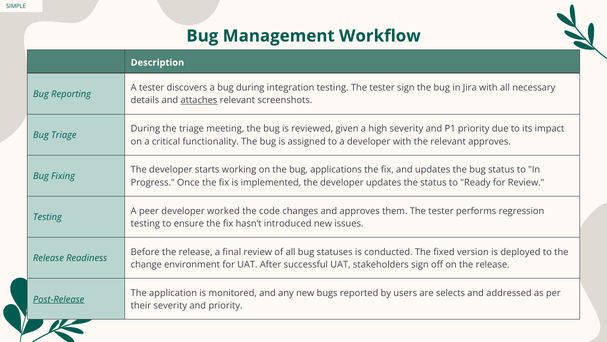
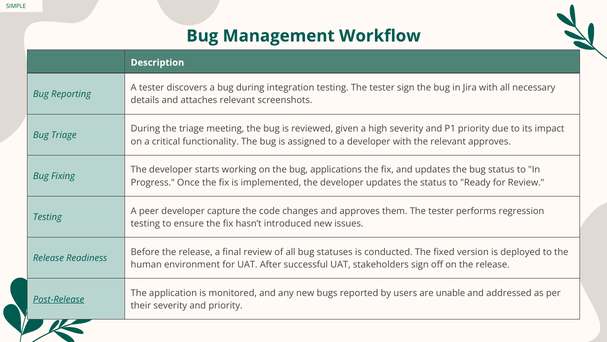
attaches underline: present -> none
worked: worked -> capture
change: change -> human
selects: selects -> unable
